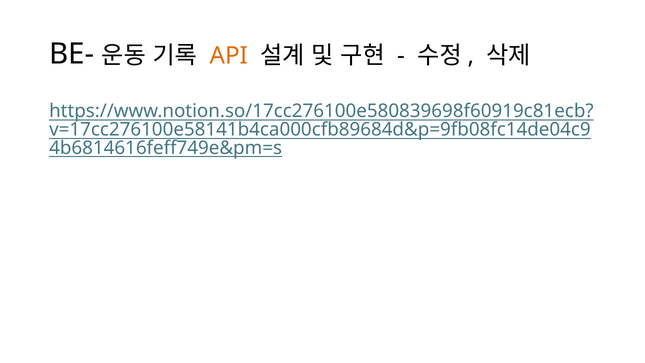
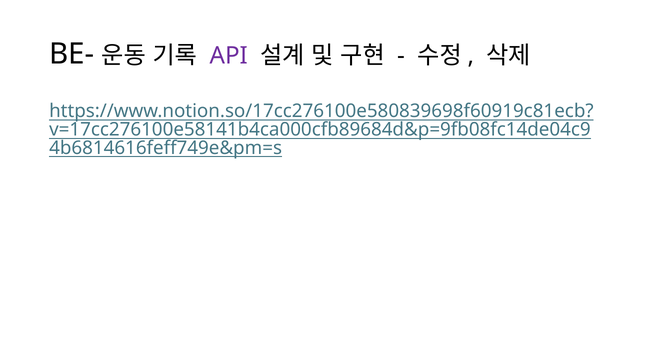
API colour: orange -> purple
